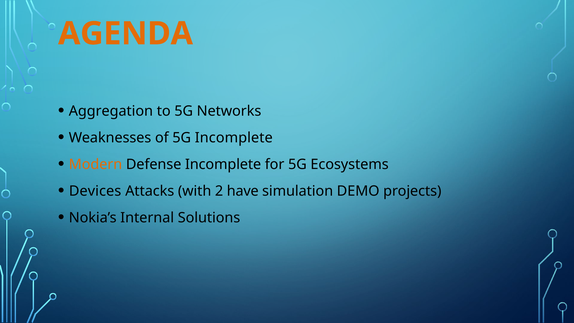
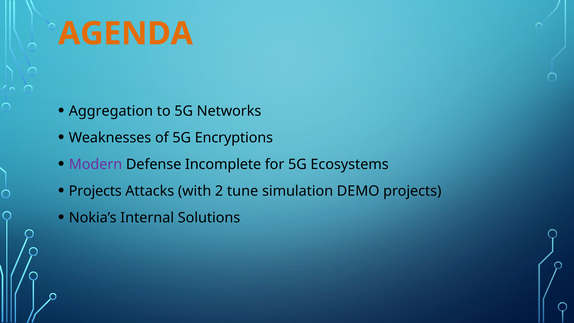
5G Incomplete: Incomplete -> Encryptions
Modern colour: orange -> purple
Devices at (95, 191): Devices -> Projects
have: have -> tune
